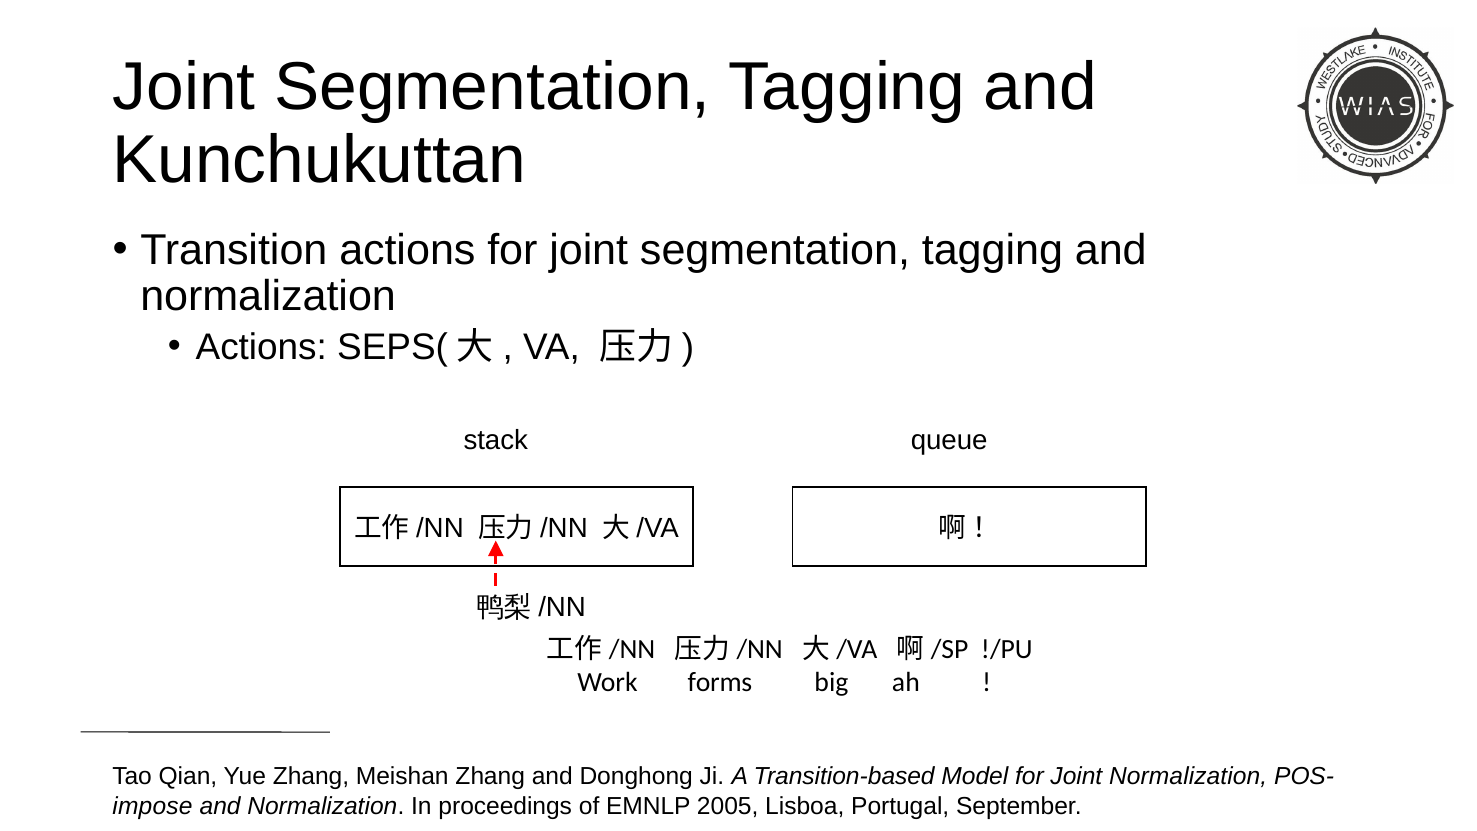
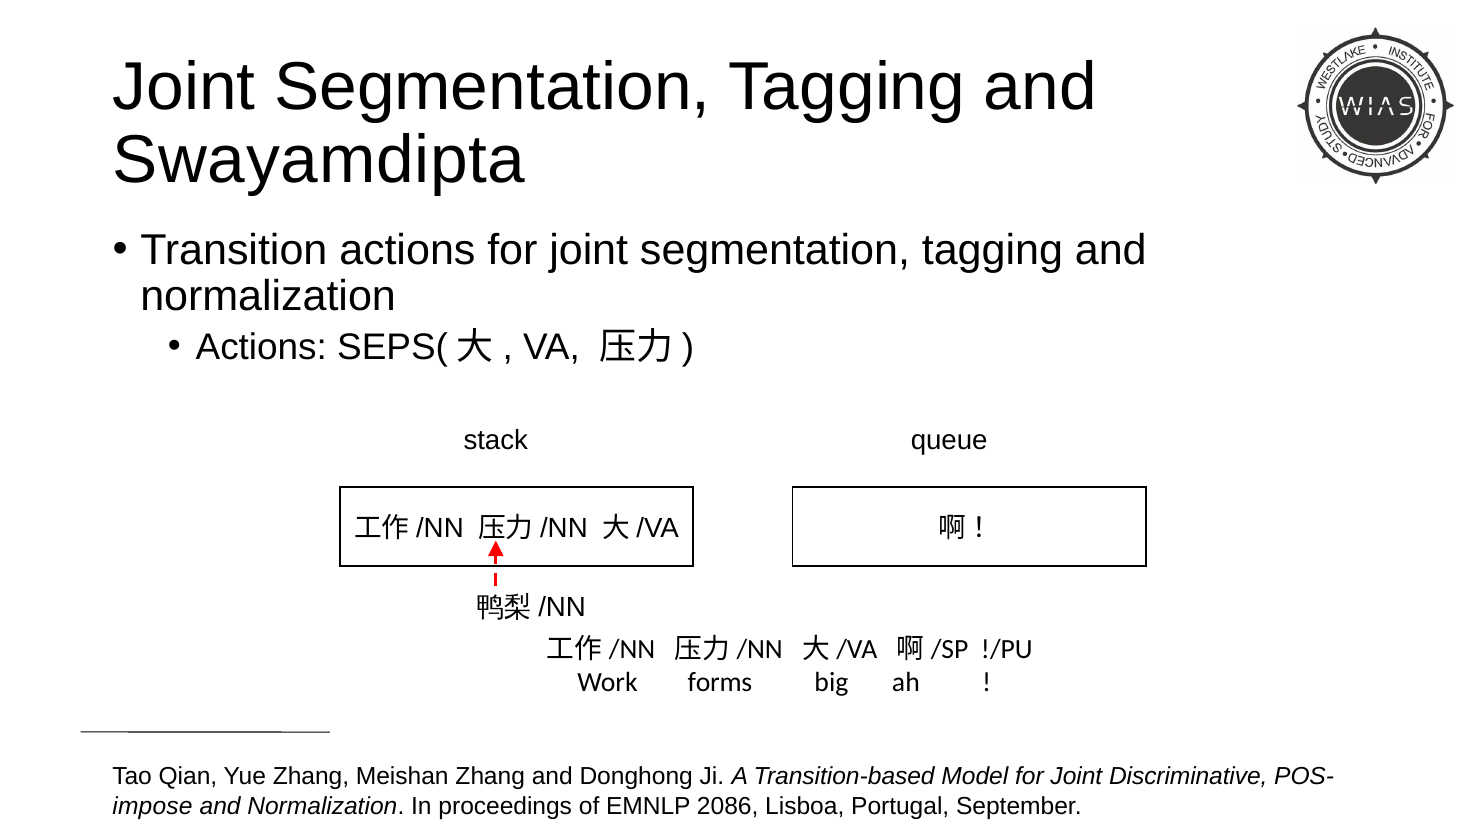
Kunchukuttan: Kunchukuttan -> Swayamdipta
Joint Normalization: Normalization -> Discriminative
2005: 2005 -> 2086
